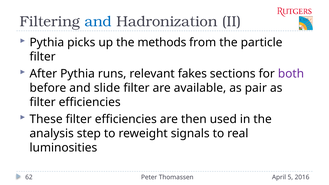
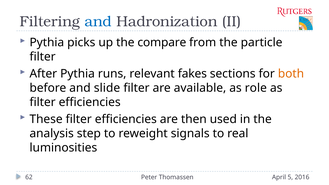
methods: methods -> compare
both colour: purple -> orange
pair: pair -> role
